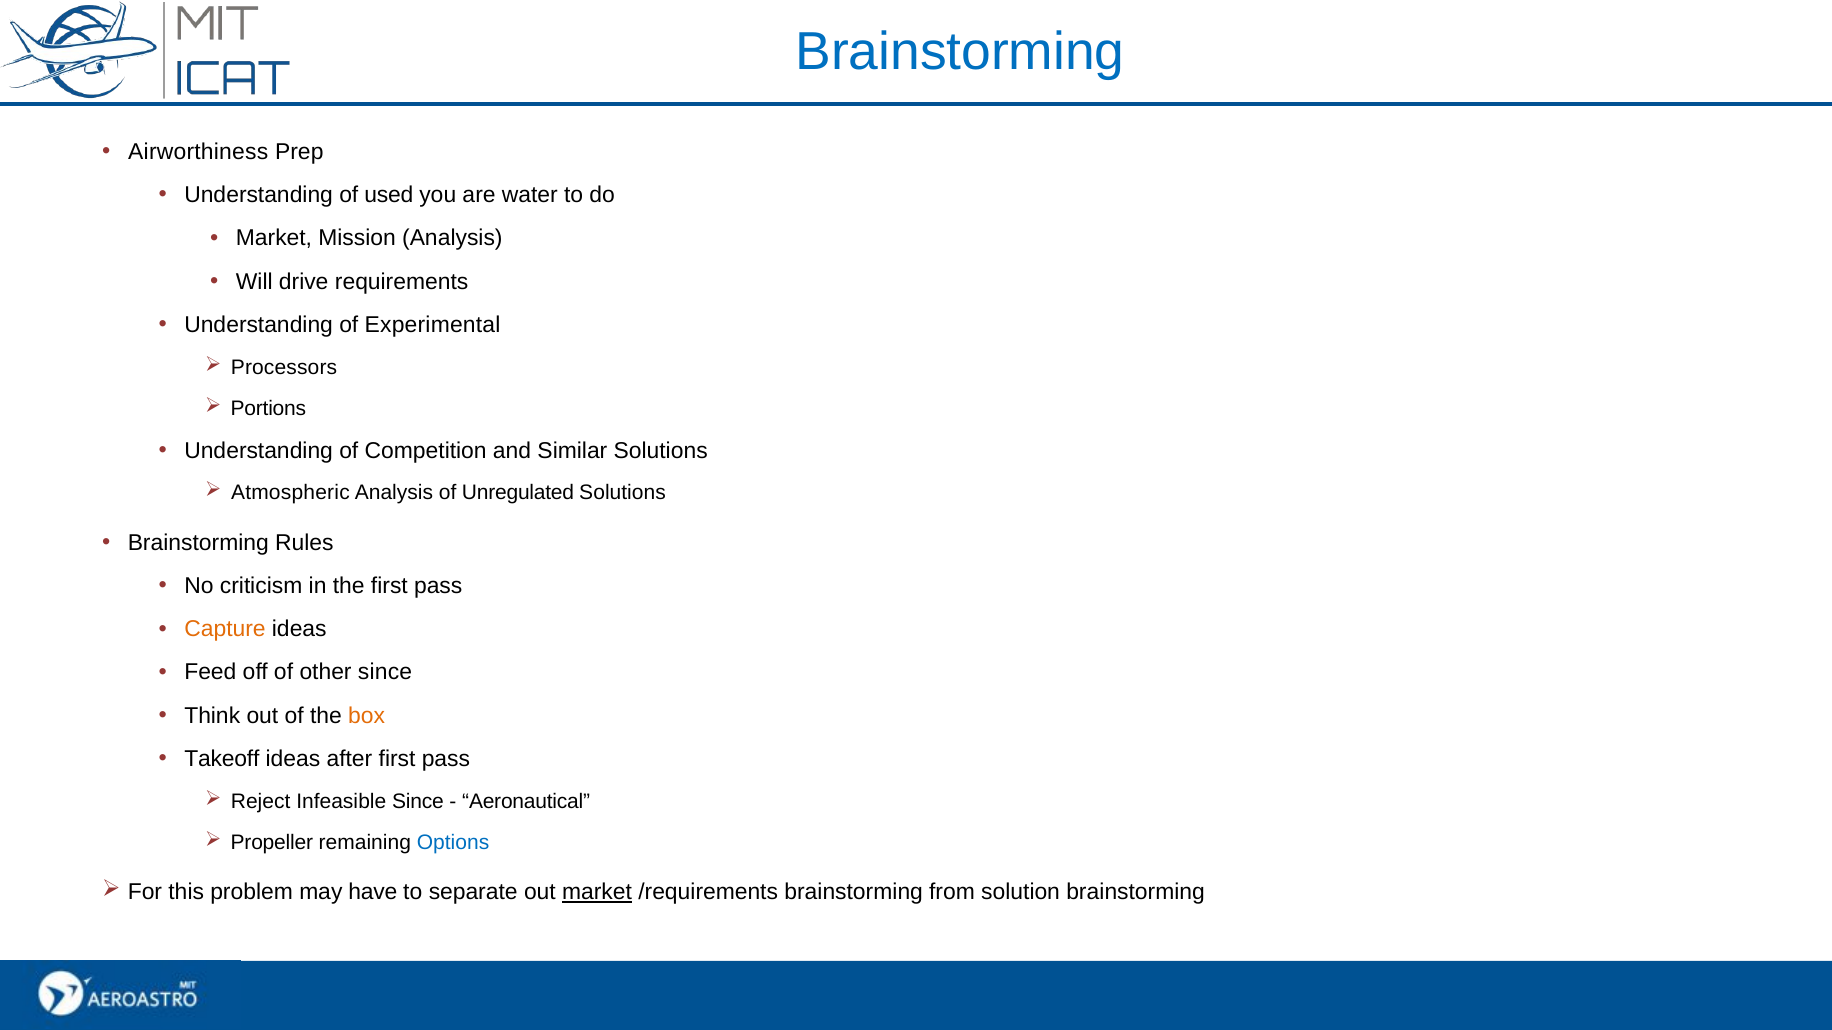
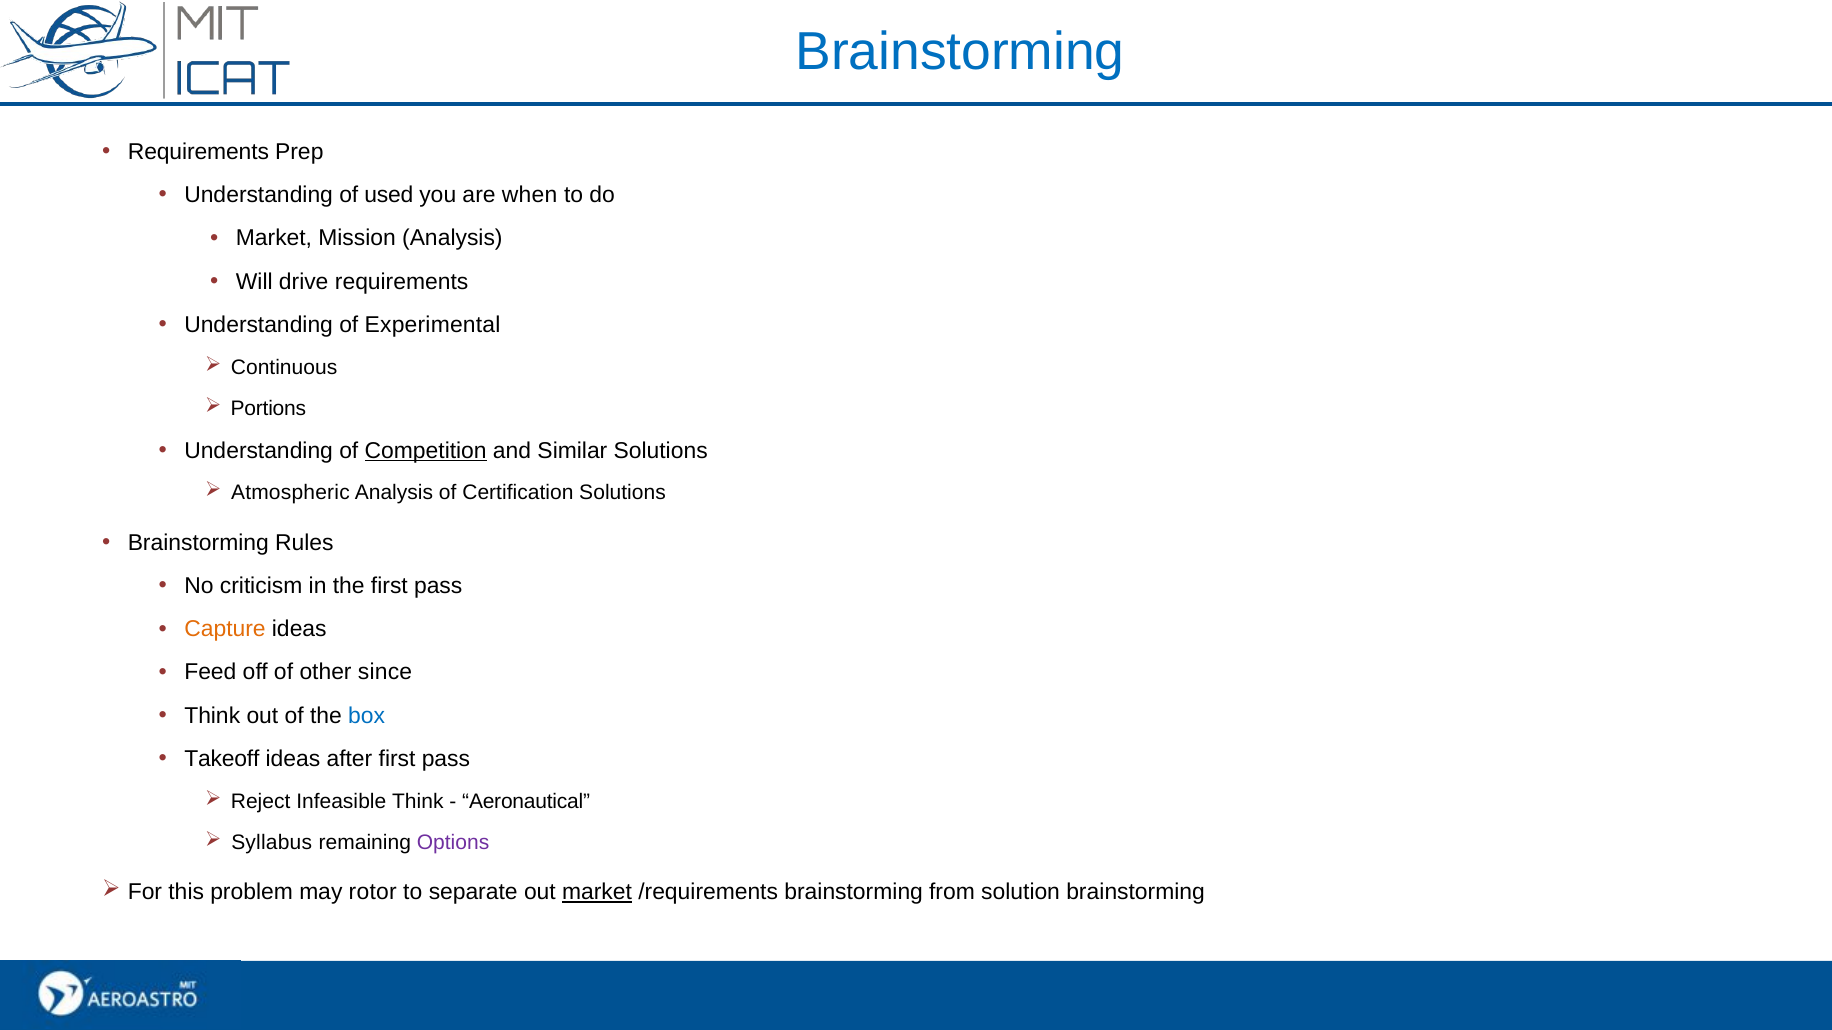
Airworthiness at (198, 152): Airworthiness -> Requirements
water: water -> when
Processors: Processors -> Continuous
Competition underline: none -> present
Unregulated: Unregulated -> Certification
box colour: orange -> blue
Infeasible Since: Since -> Think
Propeller: Propeller -> Syllabus
Options colour: blue -> purple
have: have -> rotor
